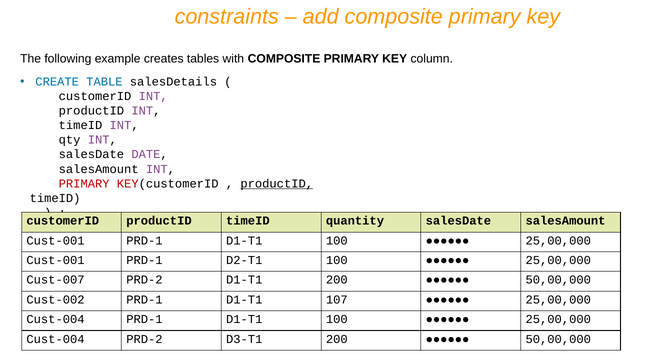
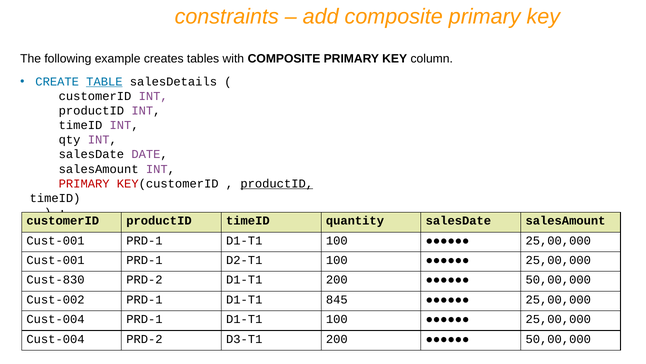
TABLE underline: none -> present
Cust-007: Cust-007 -> Cust-830
107: 107 -> 845
